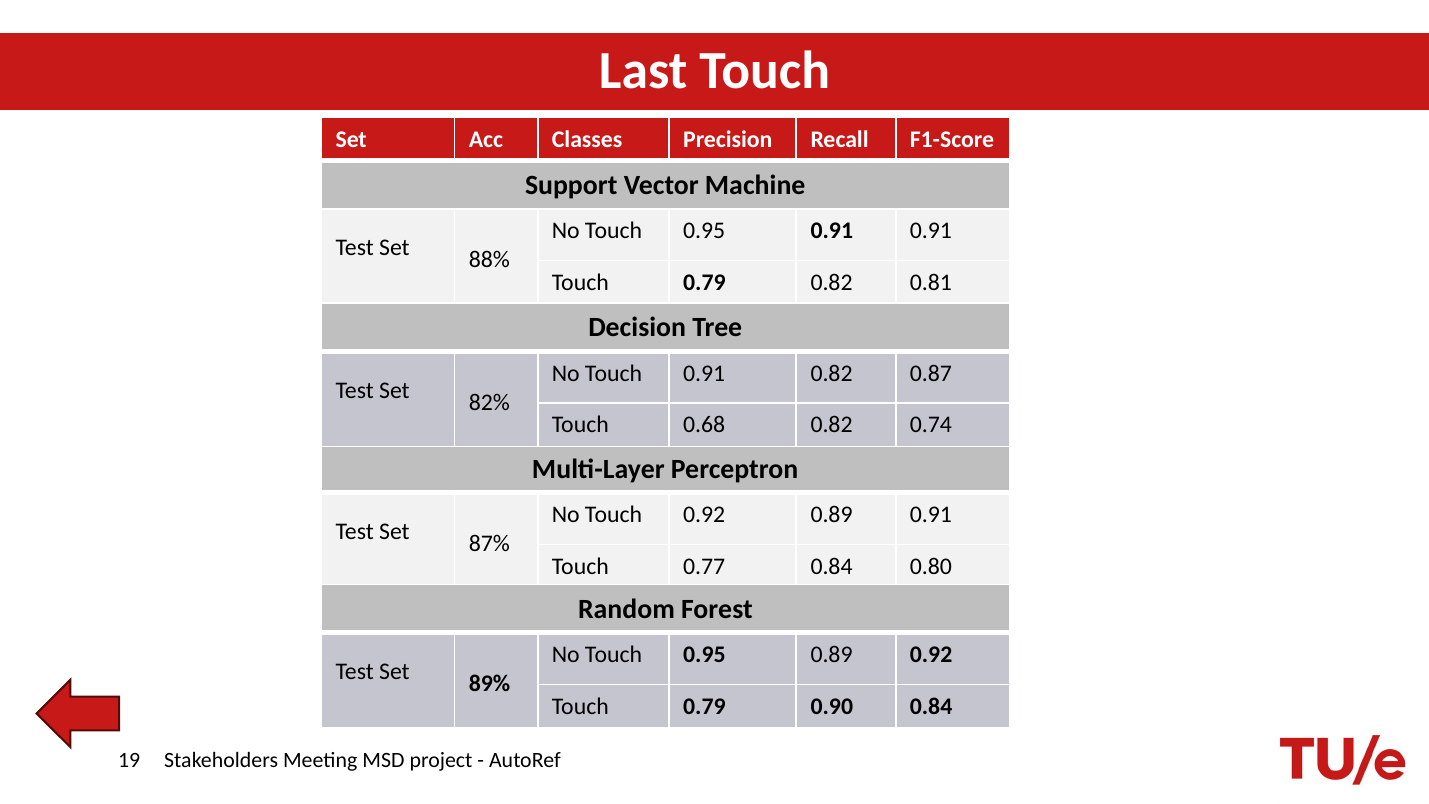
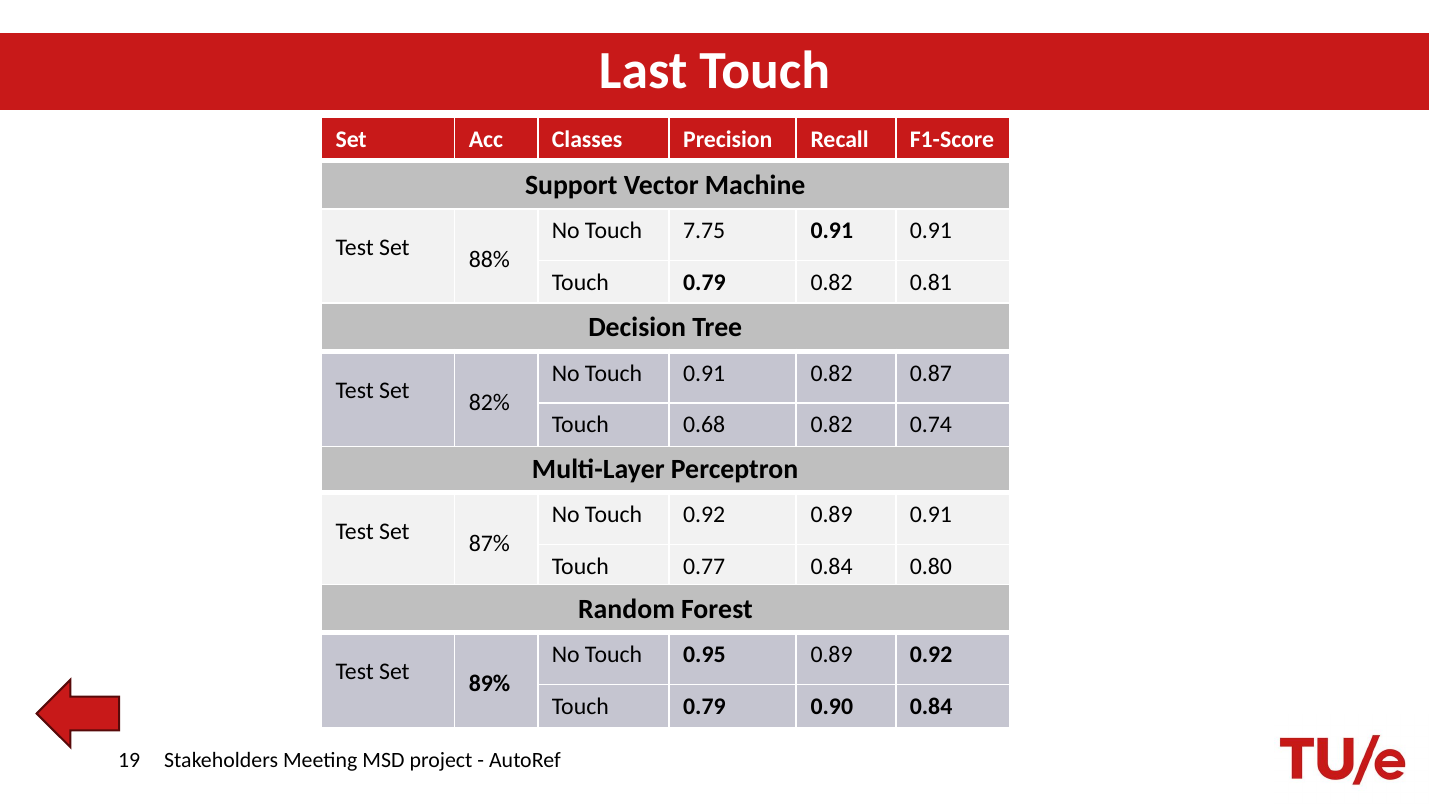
0.95 at (704, 231): 0.95 -> 7.75
